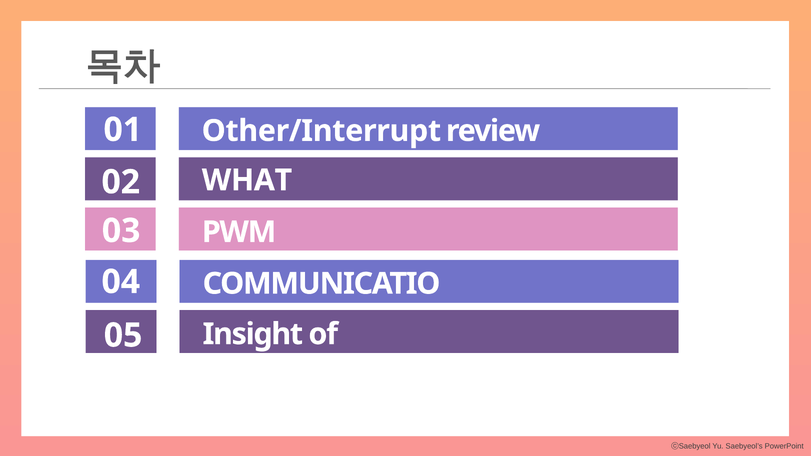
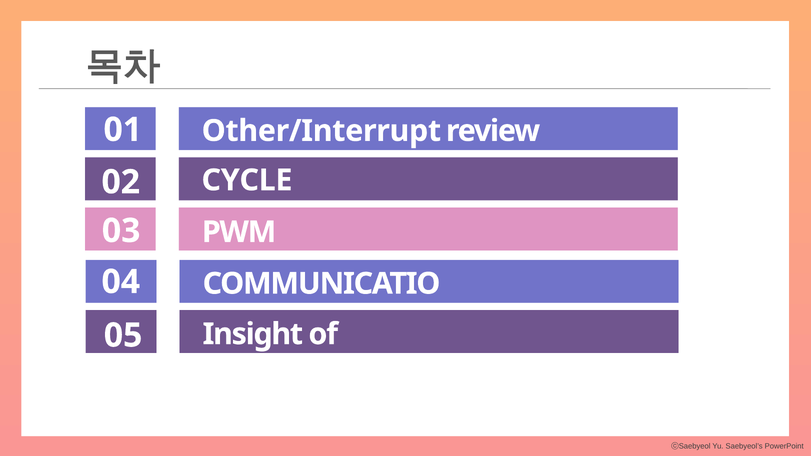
WHAT: WHAT -> CYCLE
